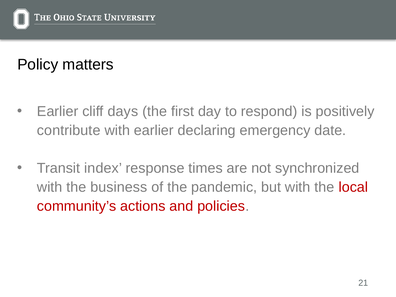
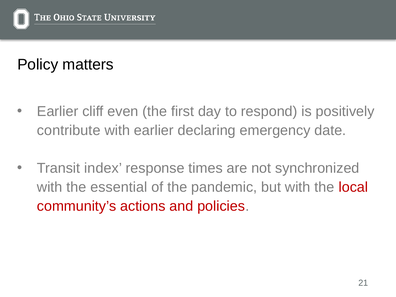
days: days -> even
business: business -> essential
